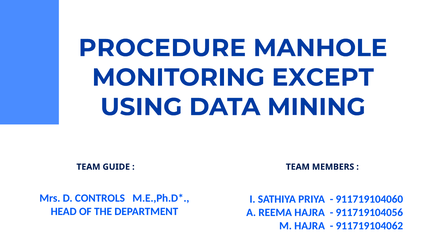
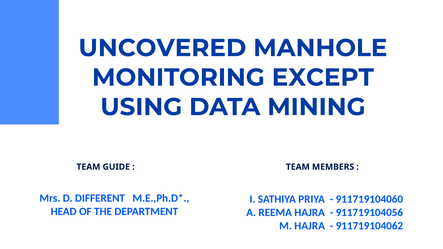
PROCEDURE: PROCEDURE -> UNCOVERED
CONTROLS: CONTROLS -> DIFFERENT
